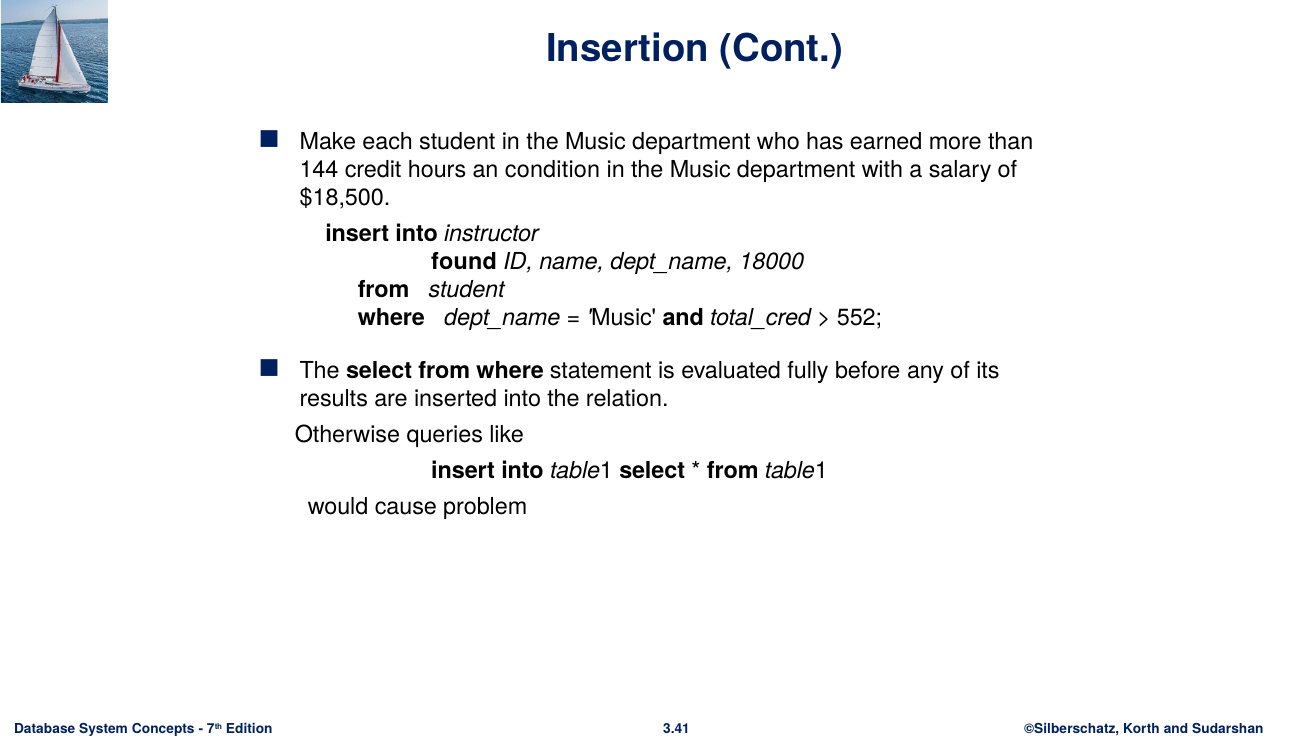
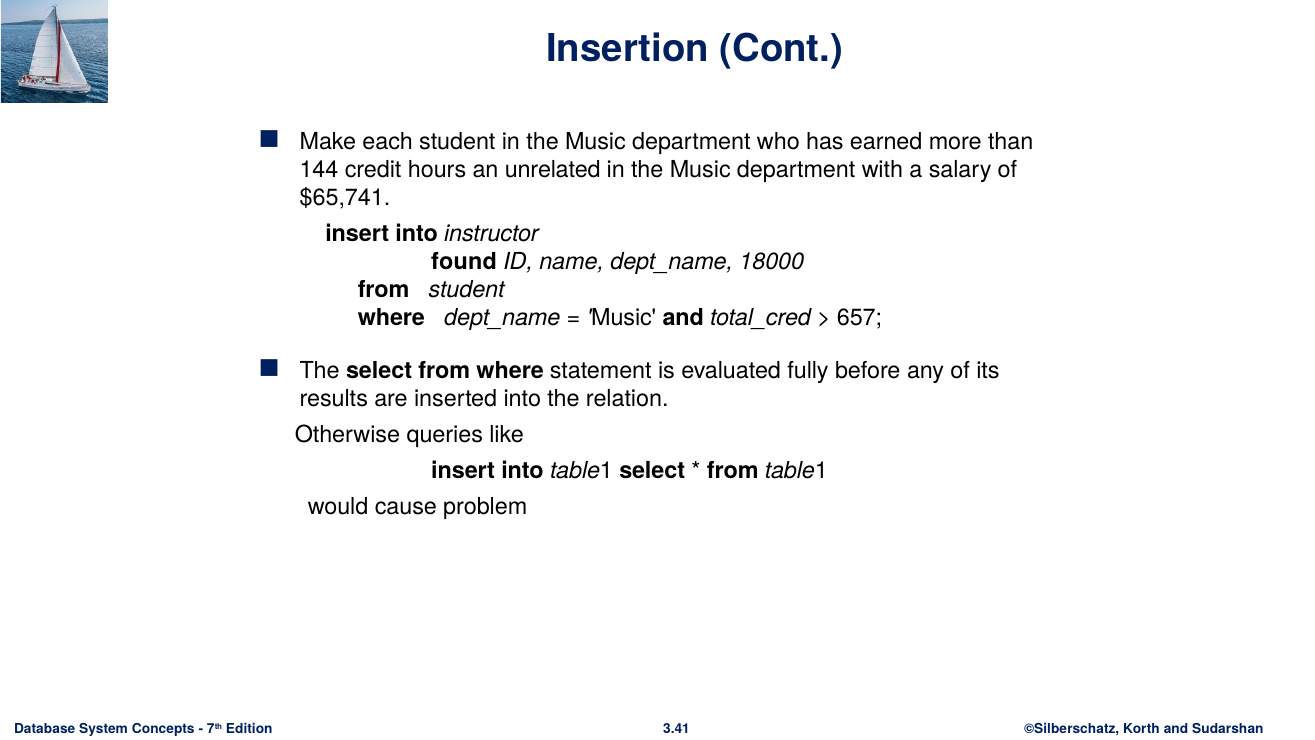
condition: condition -> unrelated
$18,500: $18,500 -> $65,741
552: 552 -> 657
